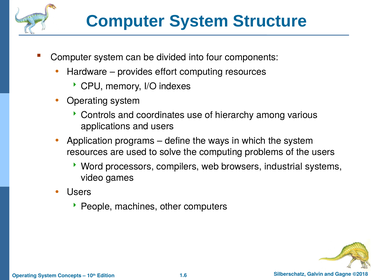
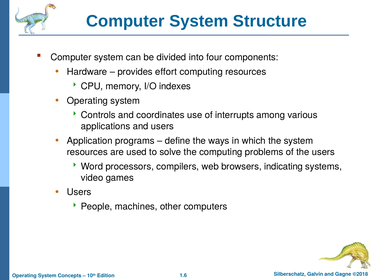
hierarchy: hierarchy -> interrupts
industrial: industrial -> indicating
